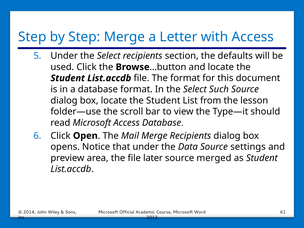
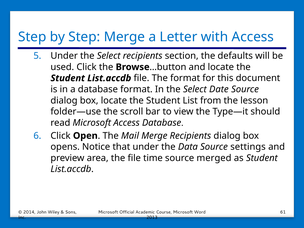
Such: Such -> Date
later: later -> time
